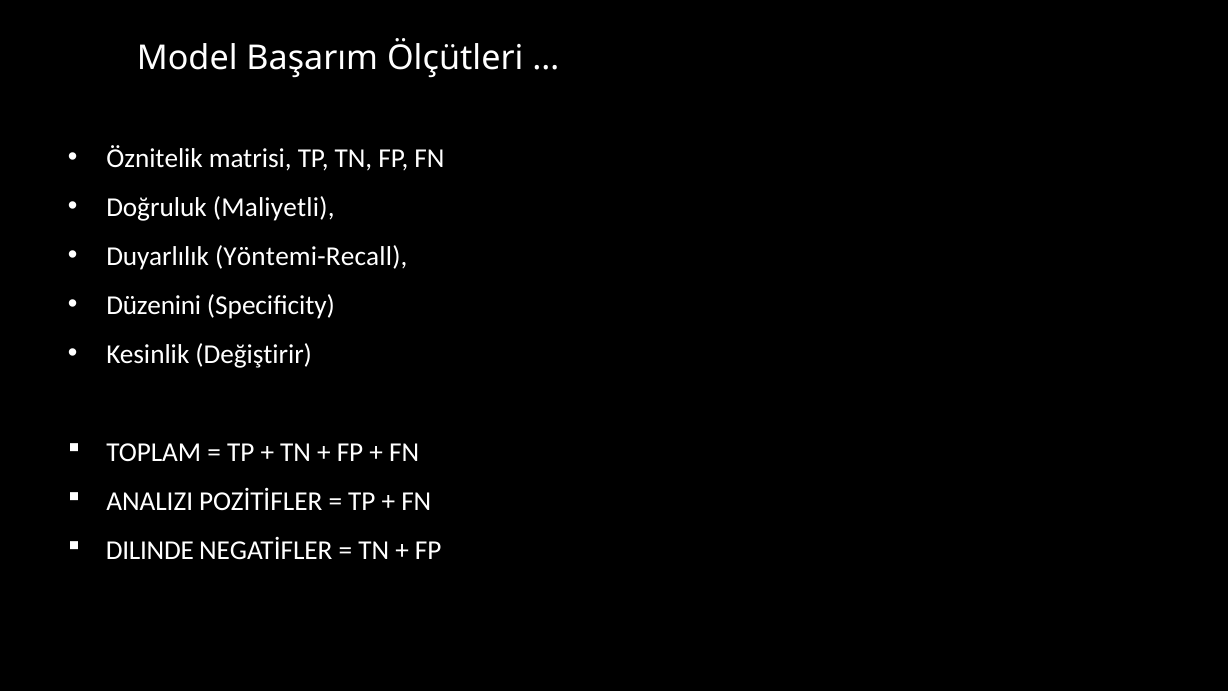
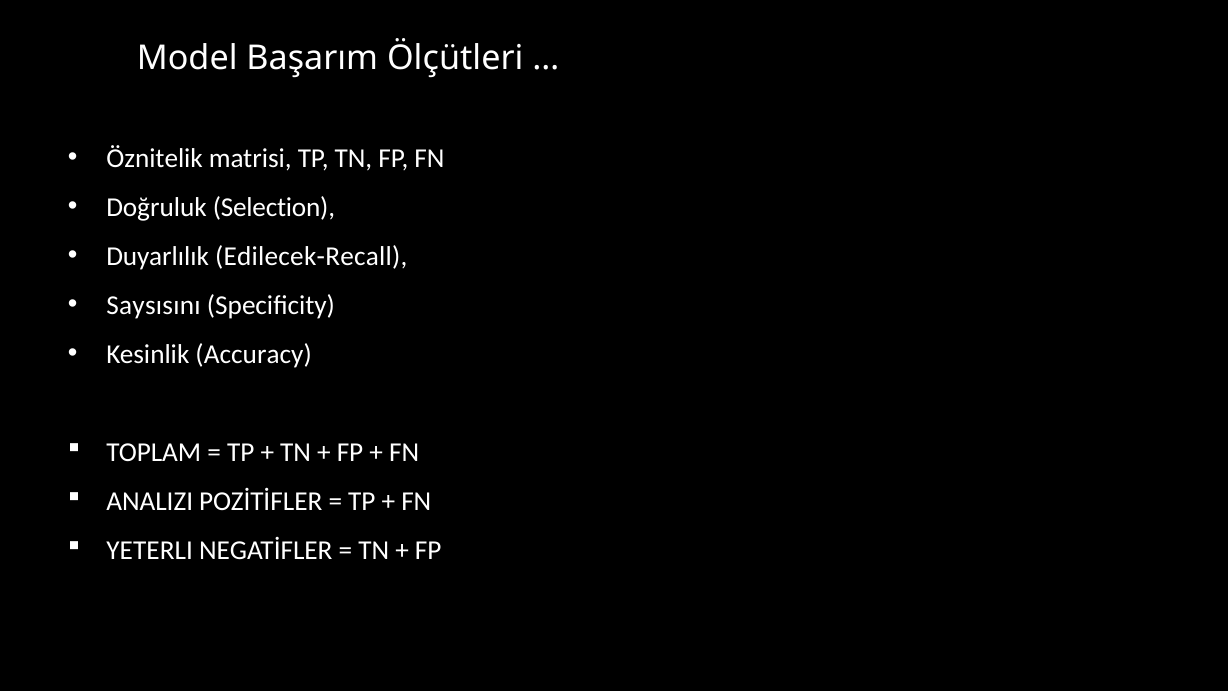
Maliyetli: Maliyetli -> Selection
Yöntemi-Recall: Yöntemi-Recall -> Edilecek-Recall
Düzenini: Düzenini -> Saysısını
Değiştirir: Değiştirir -> Accuracy
DILINDE: DILINDE -> YETERLI
